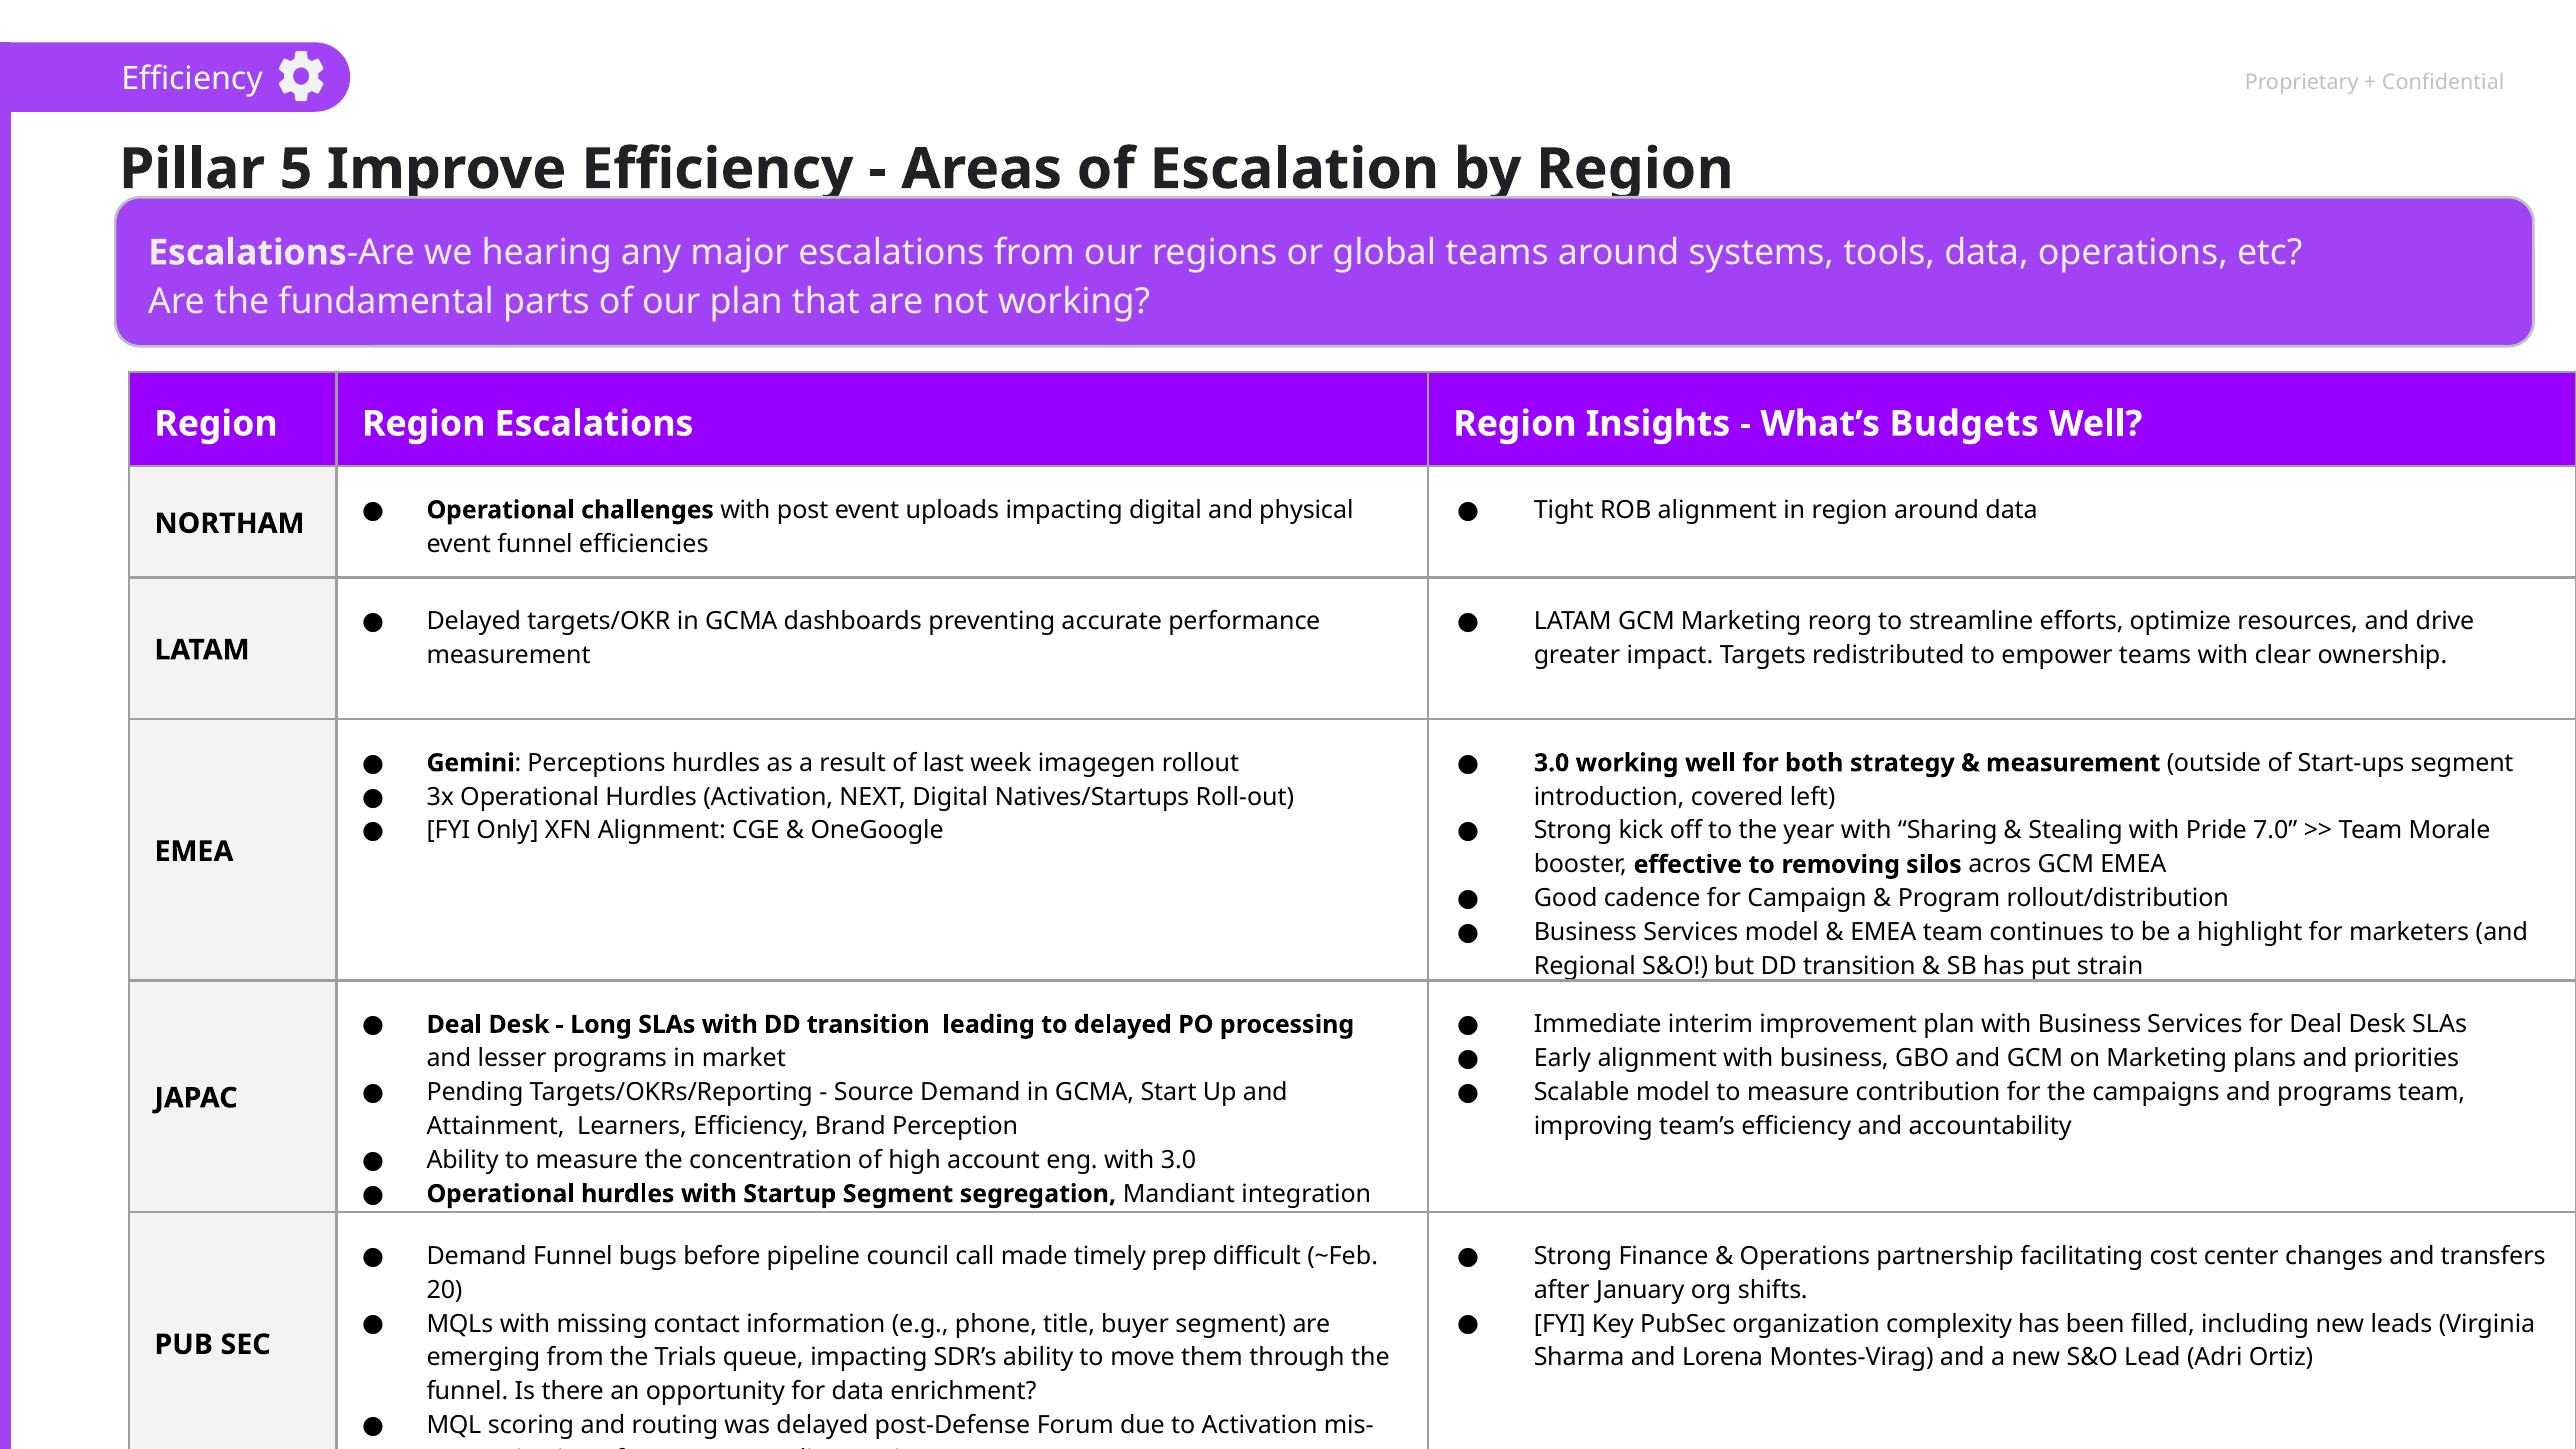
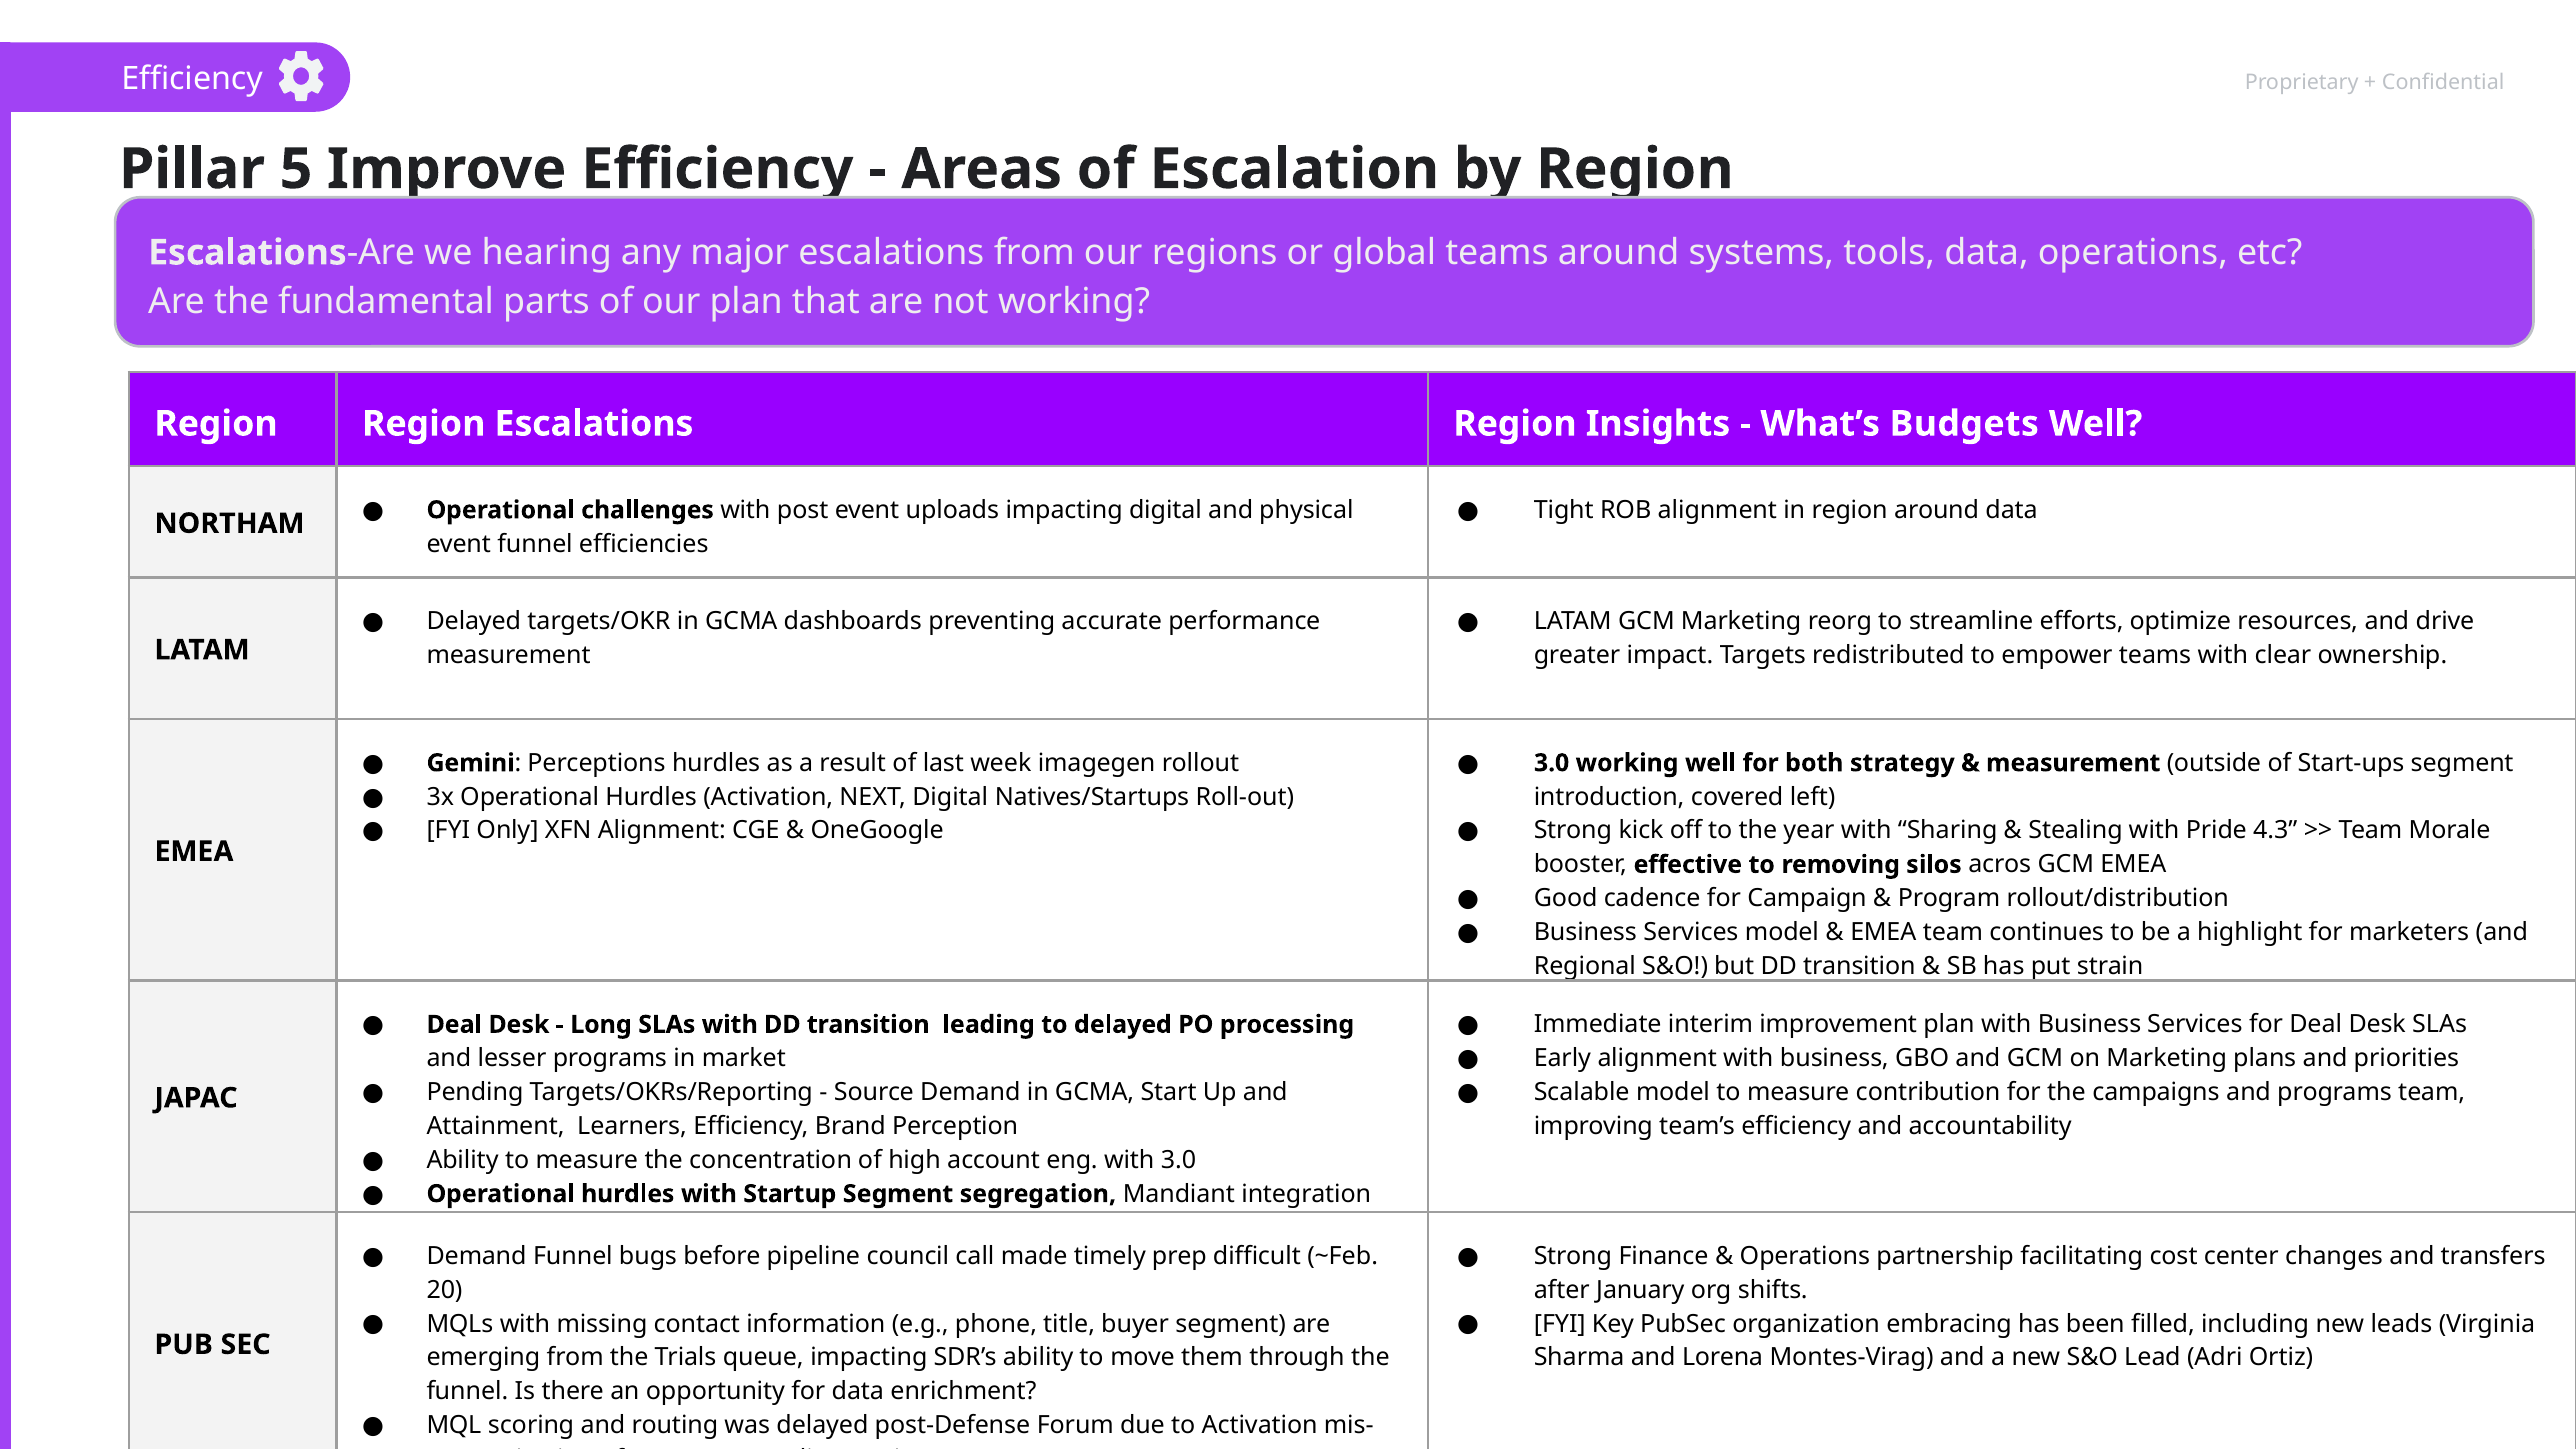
7.0: 7.0 -> 4.3
complexity: complexity -> embracing
